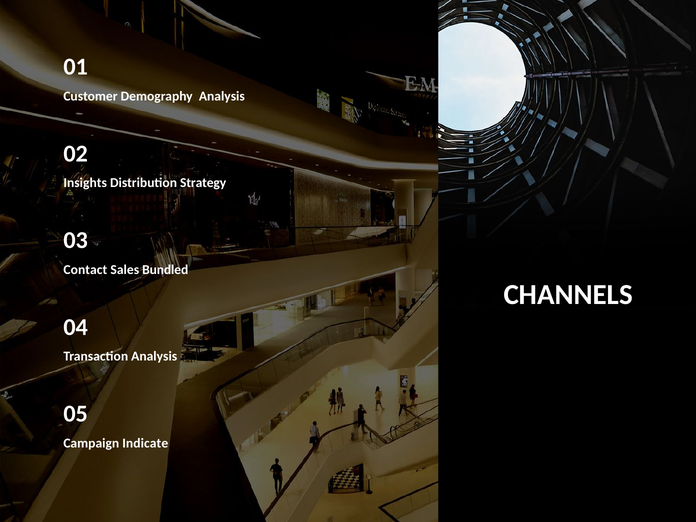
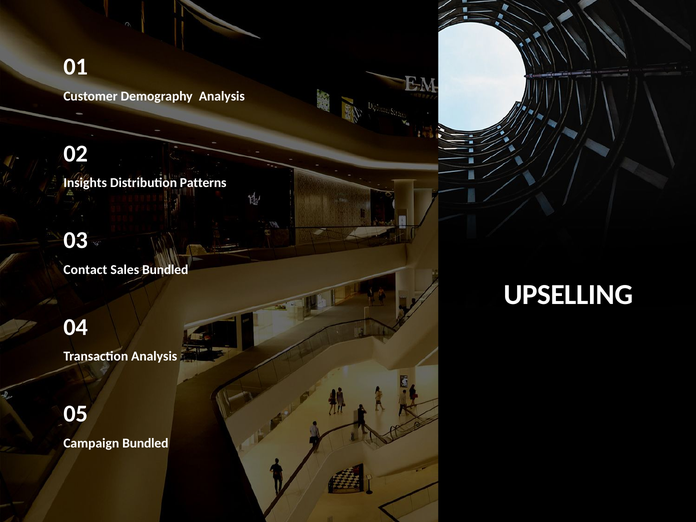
Strategy: Strategy -> Patterns
CHANNELS: CHANNELS -> UPSELLING
Campaign Indicate: Indicate -> Bundled
